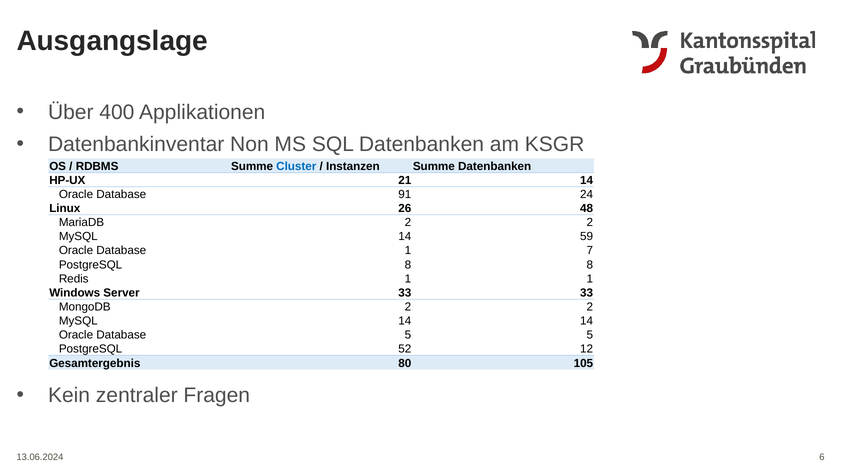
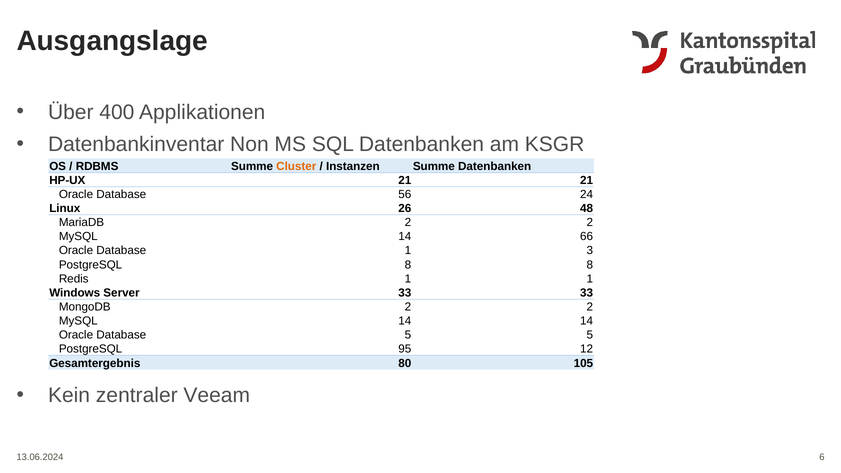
Cluster colour: blue -> orange
21 14: 14 -> 21
91: 91 -> 56
59: 59 -> 66
7: 7 -> 3
52: 52 -> 95
Fragen: Fragen -> Veeam
